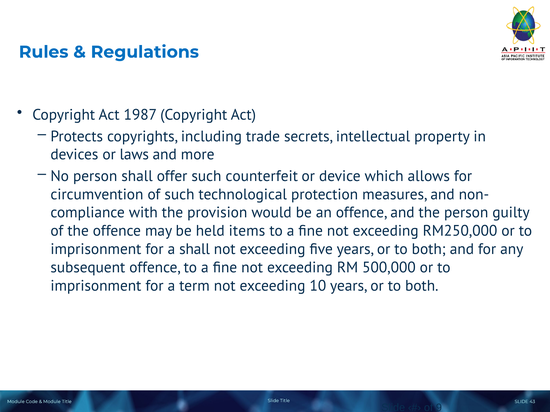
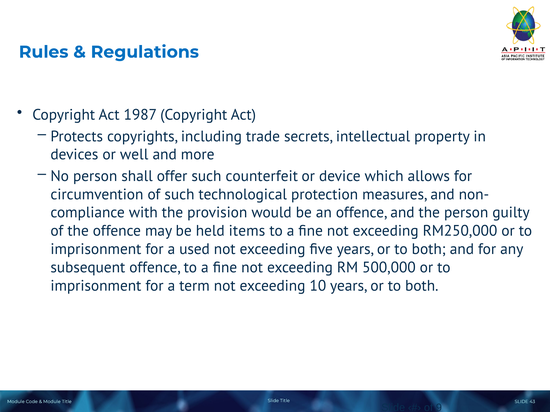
laws: laws -> well
a shall: shall -> used
